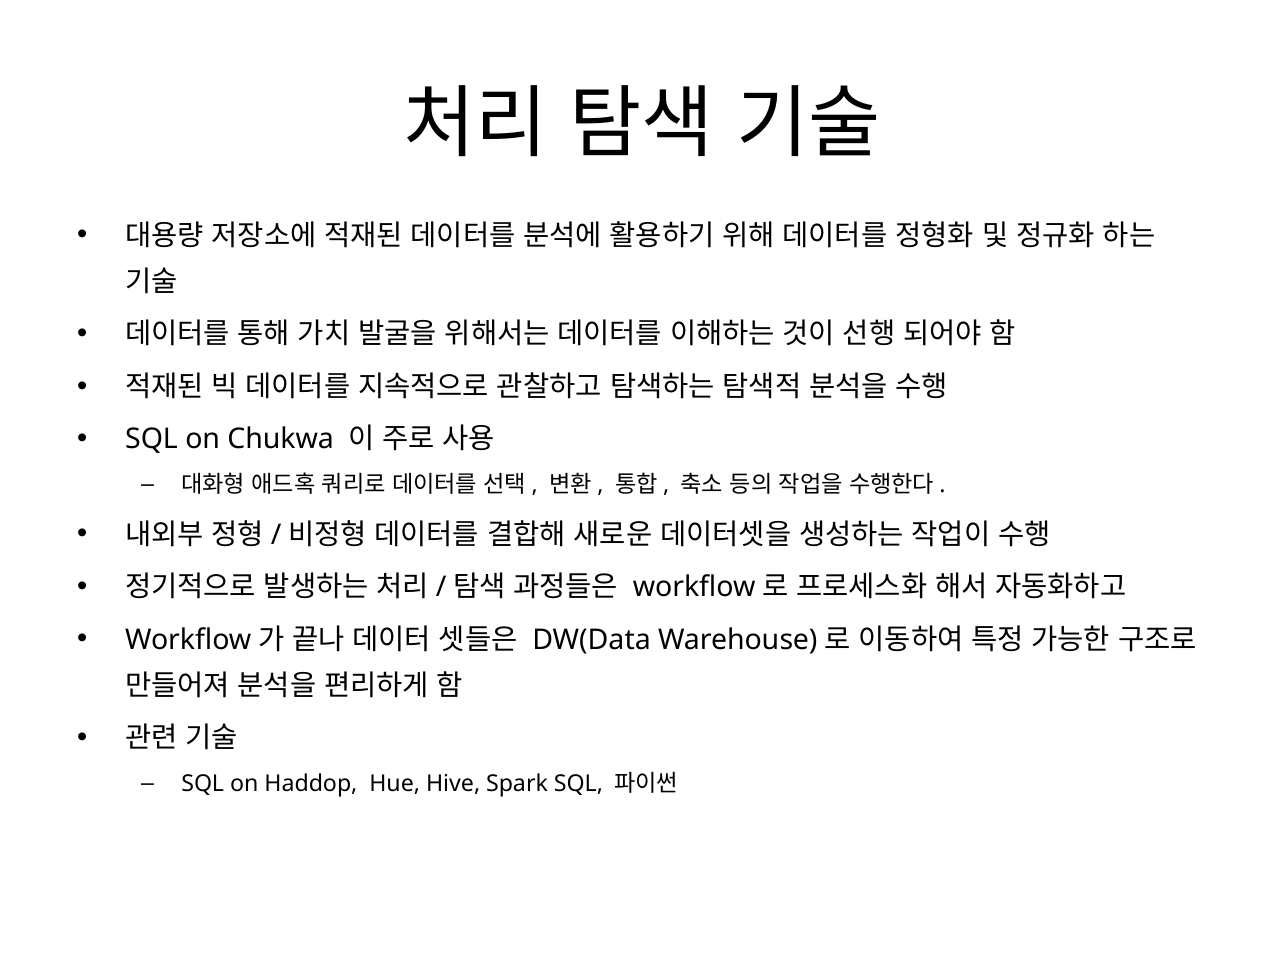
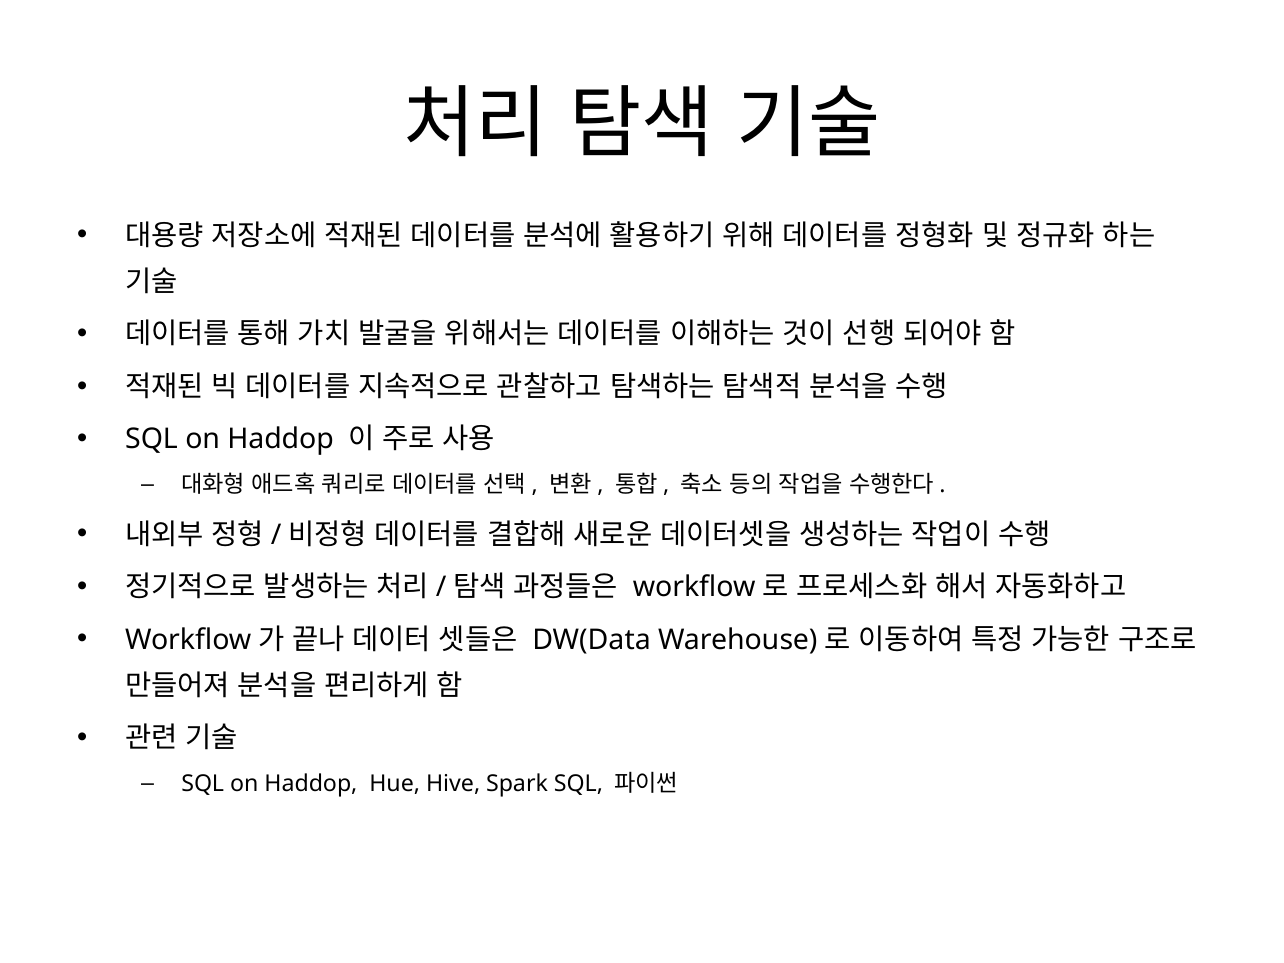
Chukwa at (281, 440): Chukwa -> Haddop
